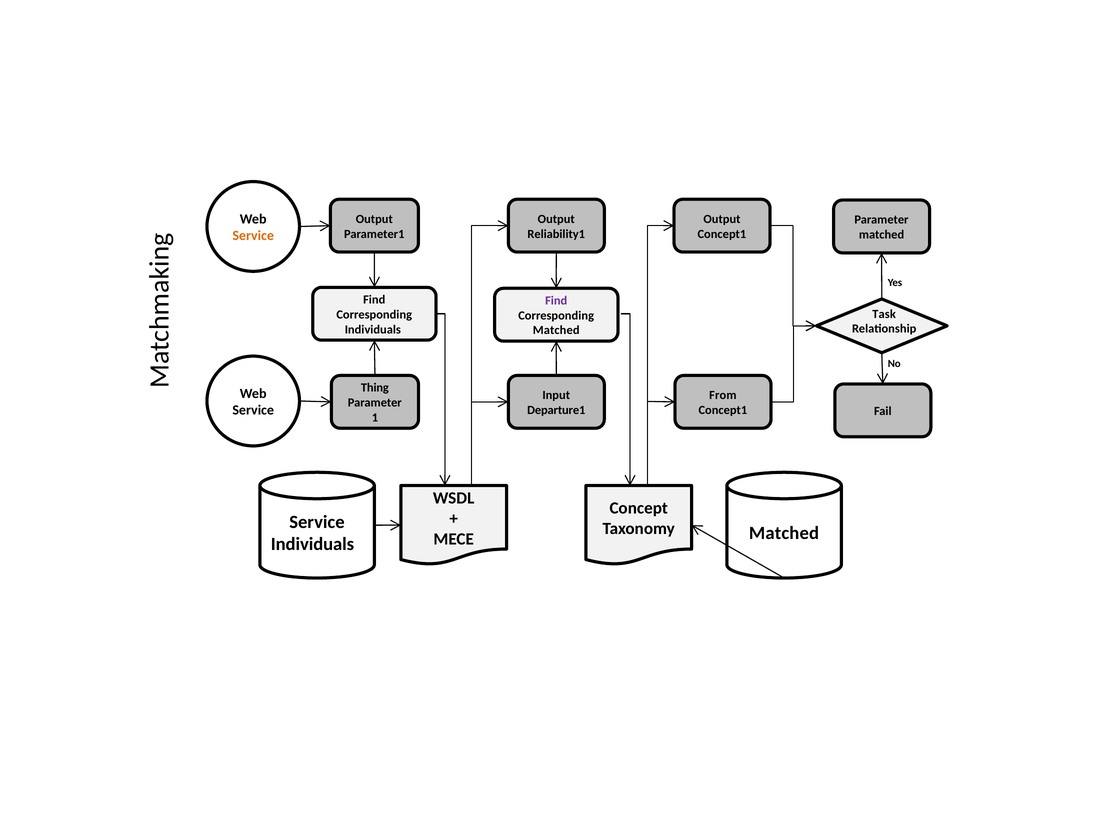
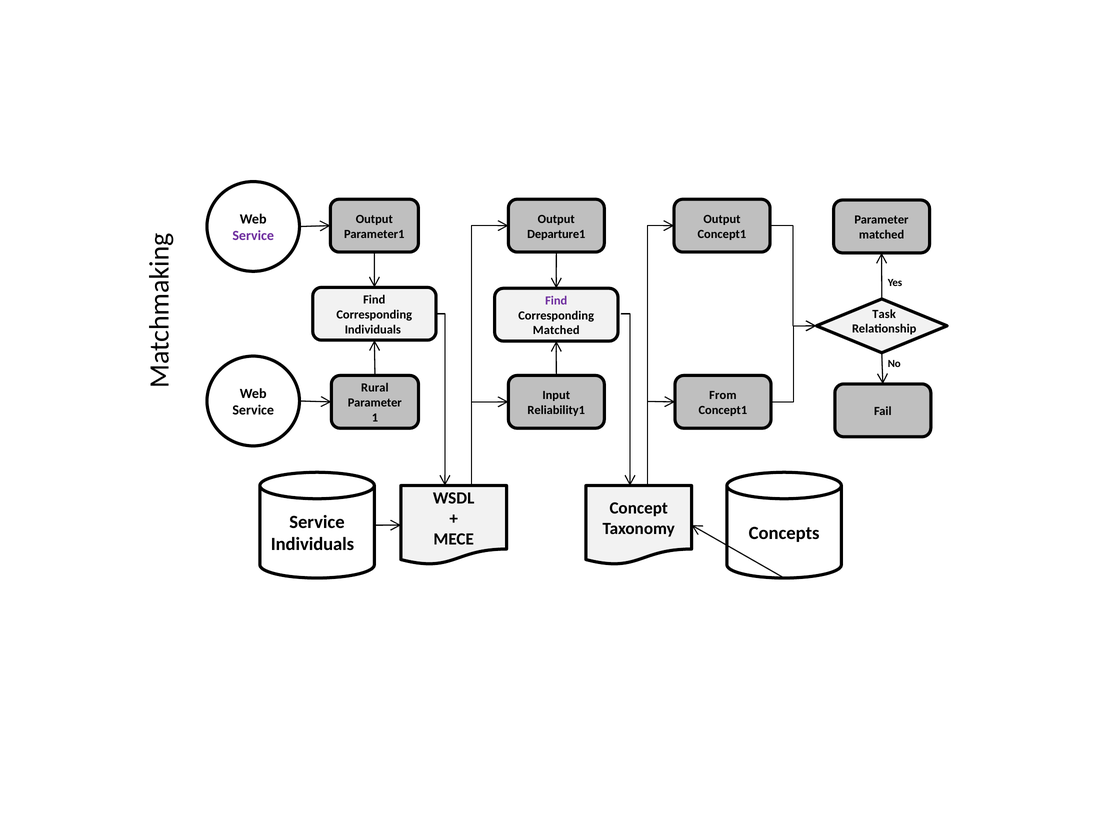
Reliability1: Reliability1 -> Departure1
Service at (253, 236) colour: orange -> purple
Thing: Thing -> Rural
Departure1: Departure1 -> Reliability1
Matched at (784, 533): Matched -> Concepts
